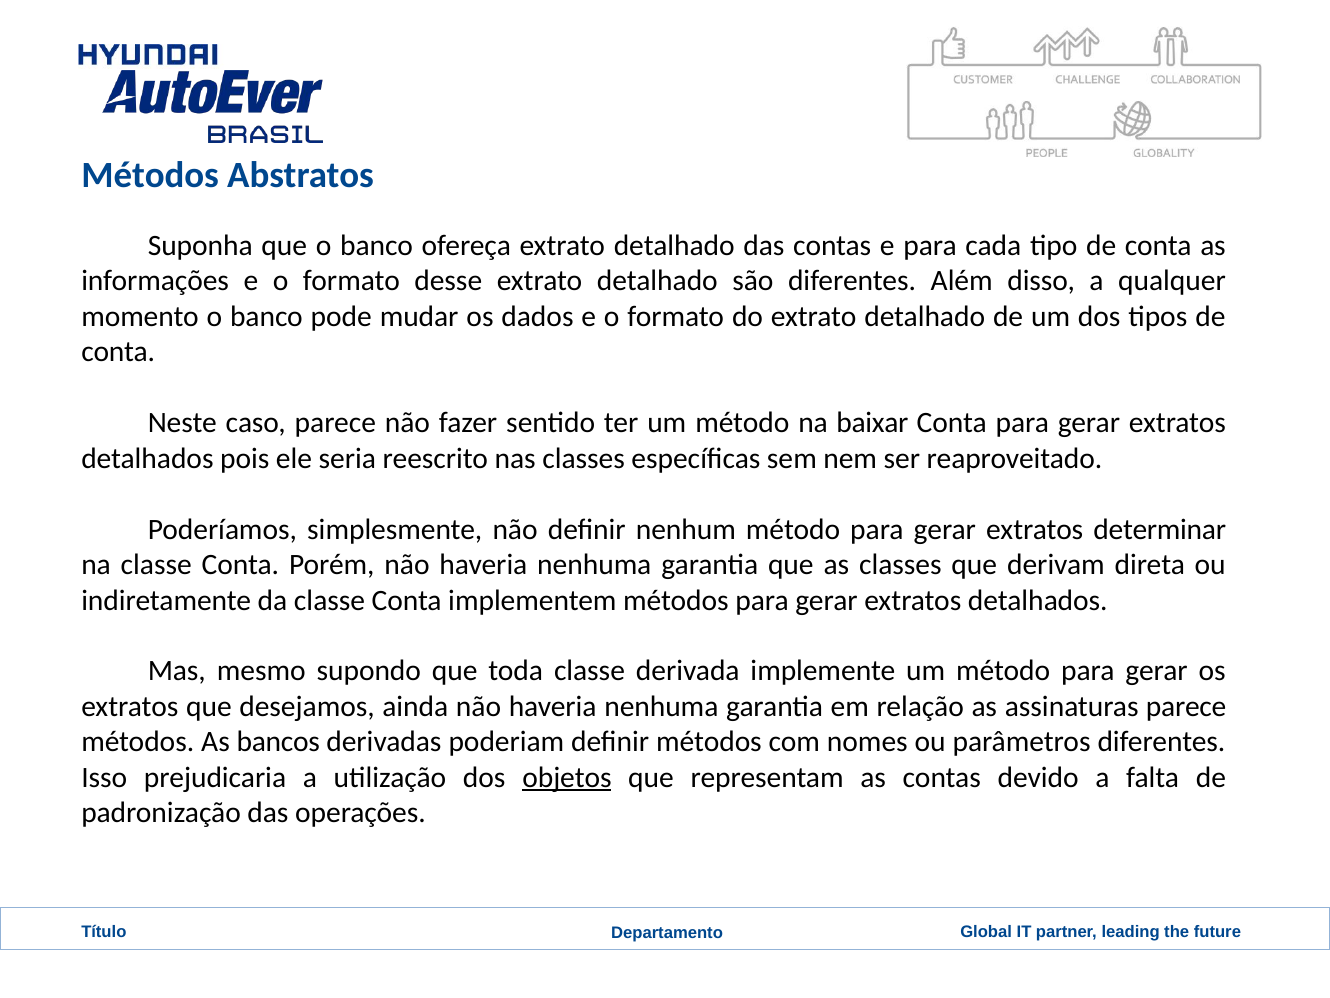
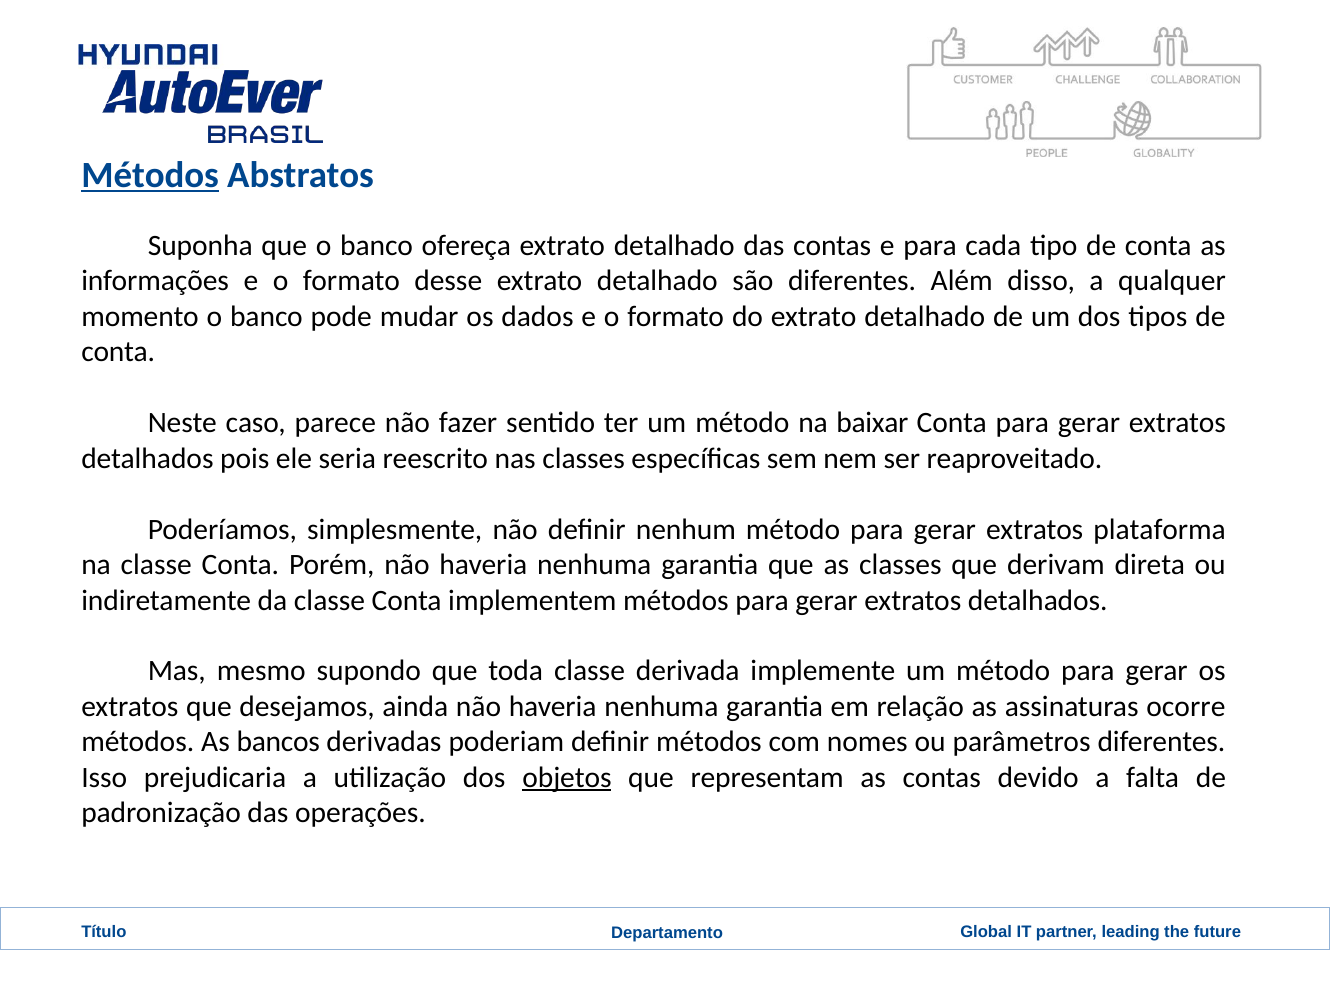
Métodos at (150, 175) underline: none -> present
determinar: determinar -> plataforma
assinaturas parece: parece -> ocorre
